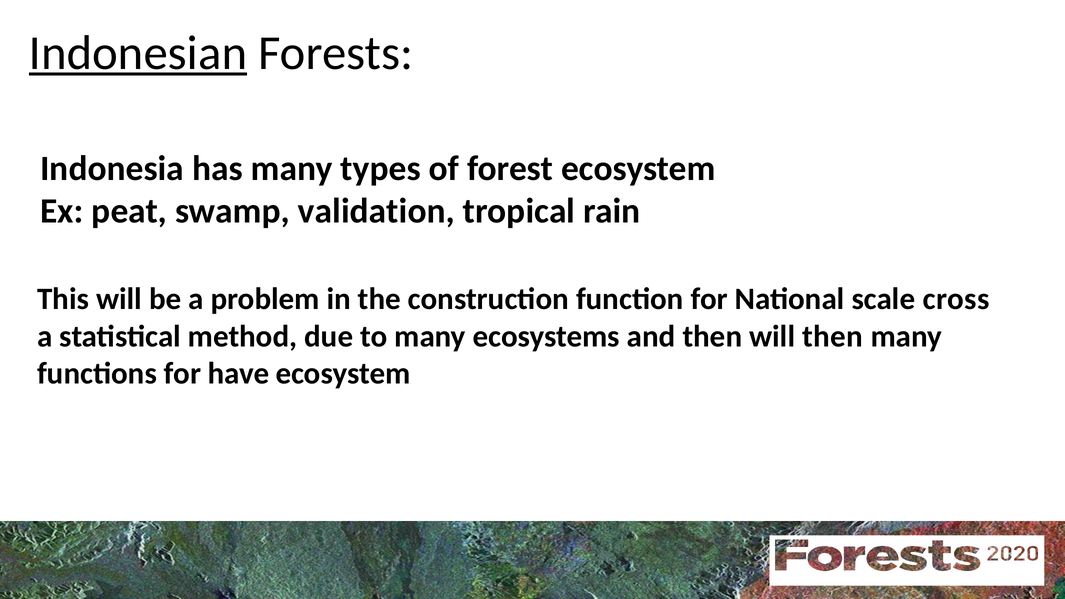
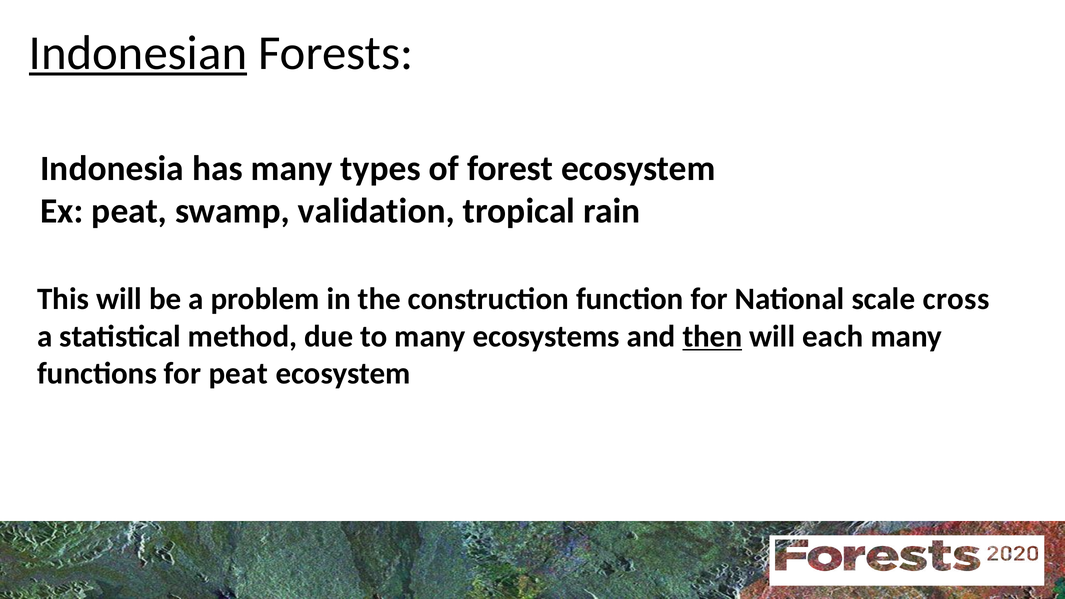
then at (712, 336) underline: none -> present
will then: then -> each
for have: have -> peat
